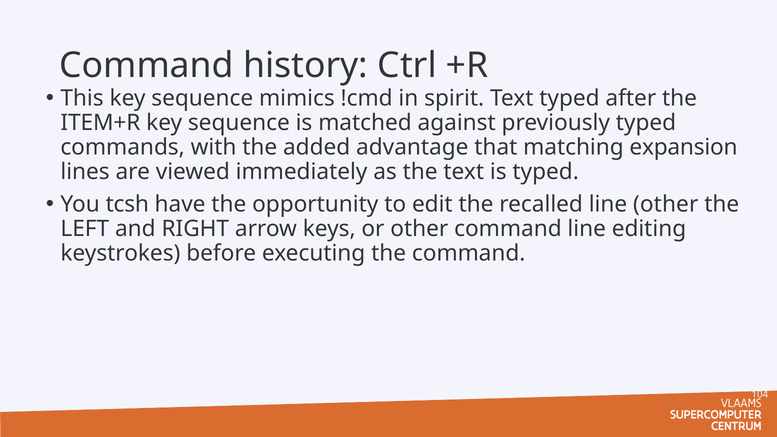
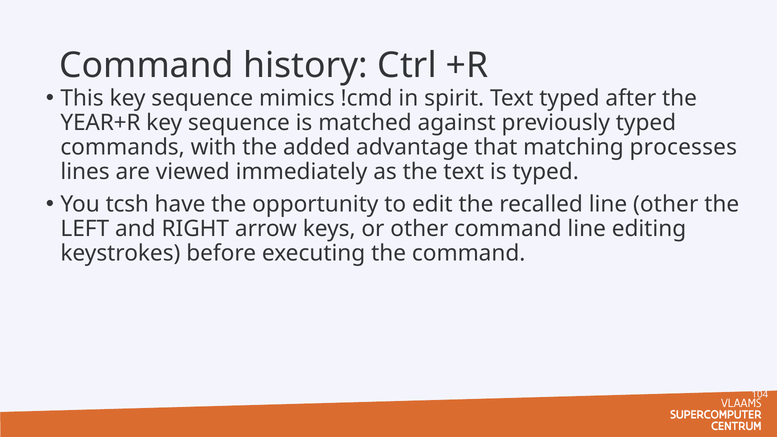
ITEM+R: ITEM+R -> YEAR+R
expansion: expansion -> processes
